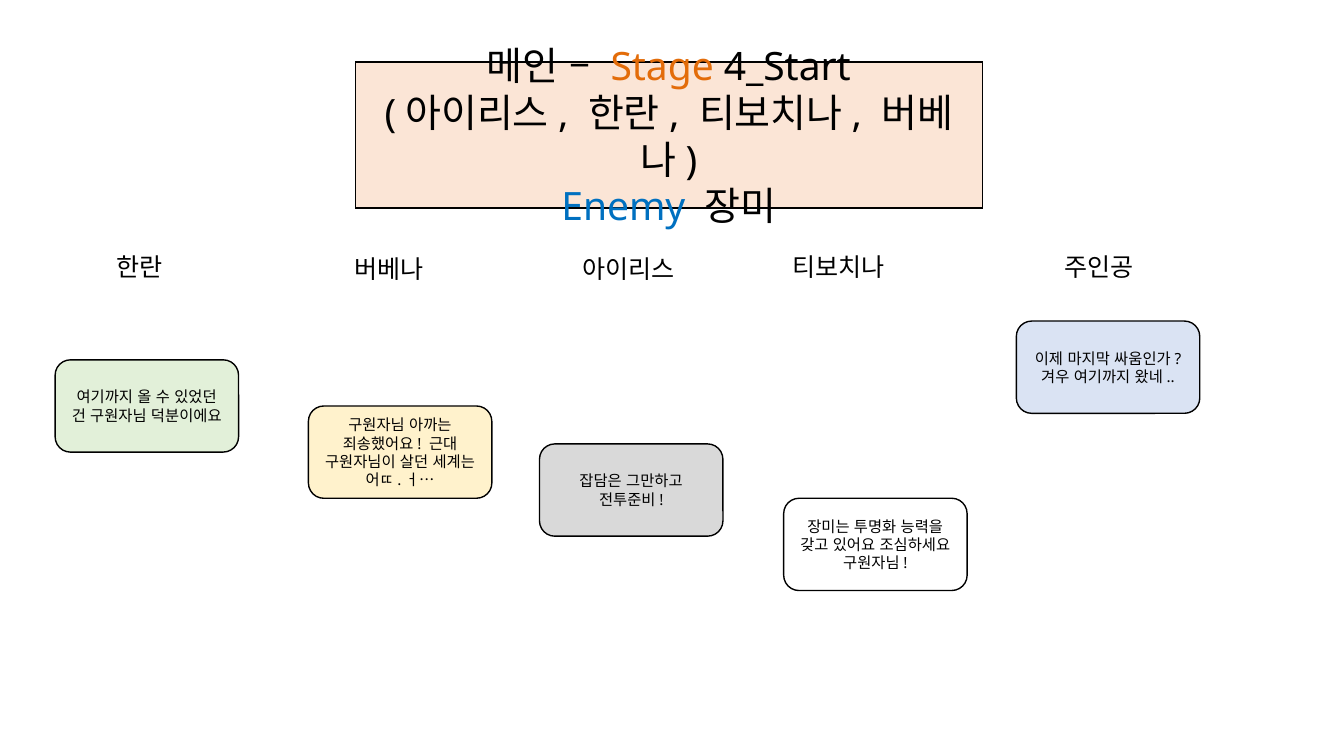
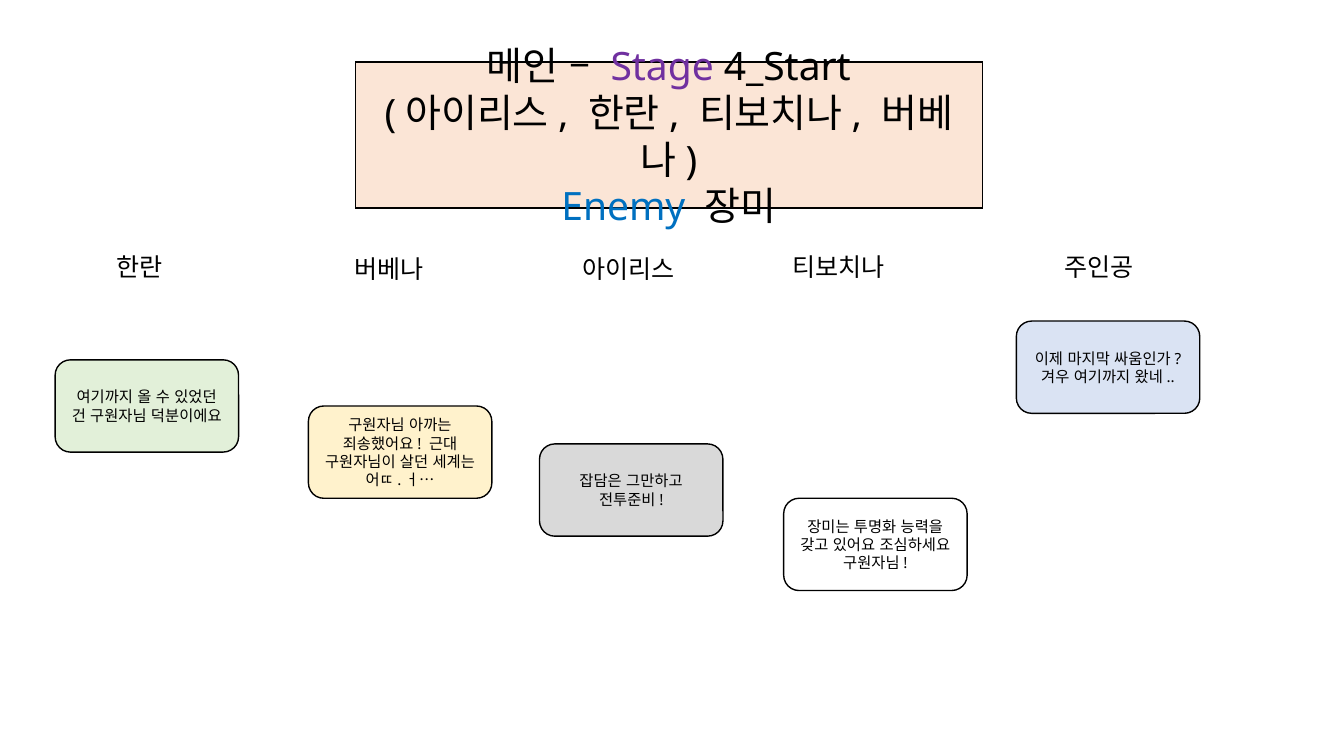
Stage colour: orange -> purple
